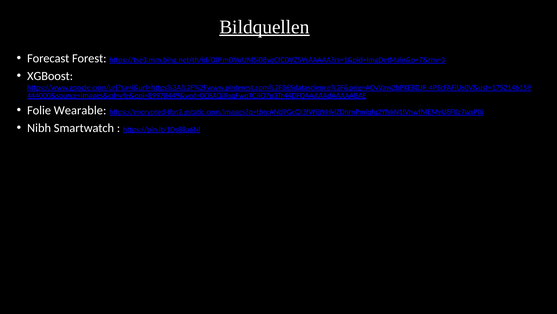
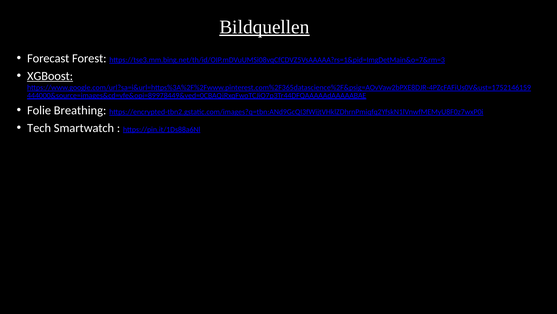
XGBoost underline: none -> present
Wearable: Wearable -> Breathing
Nibh: Nibh -> Tech
